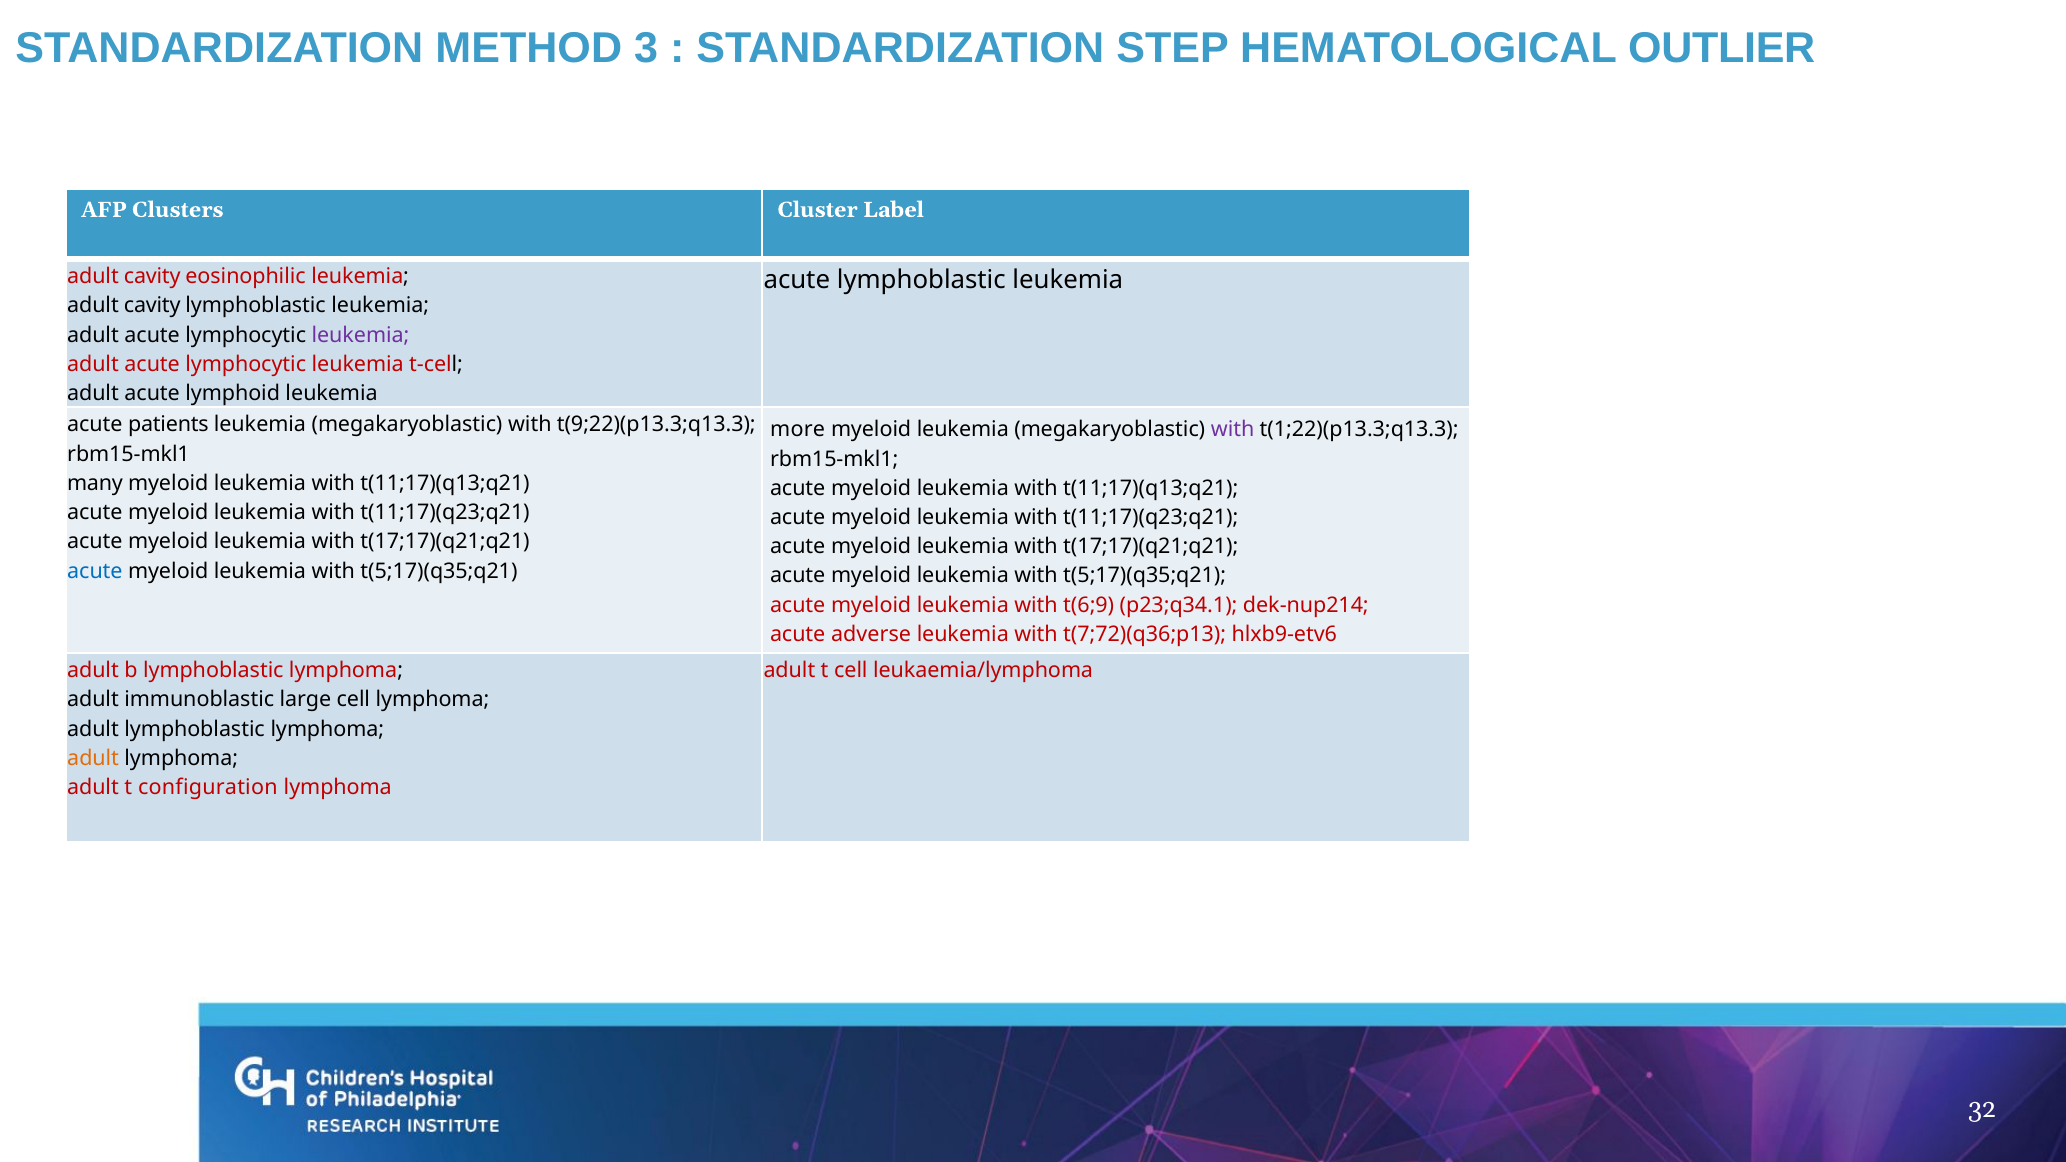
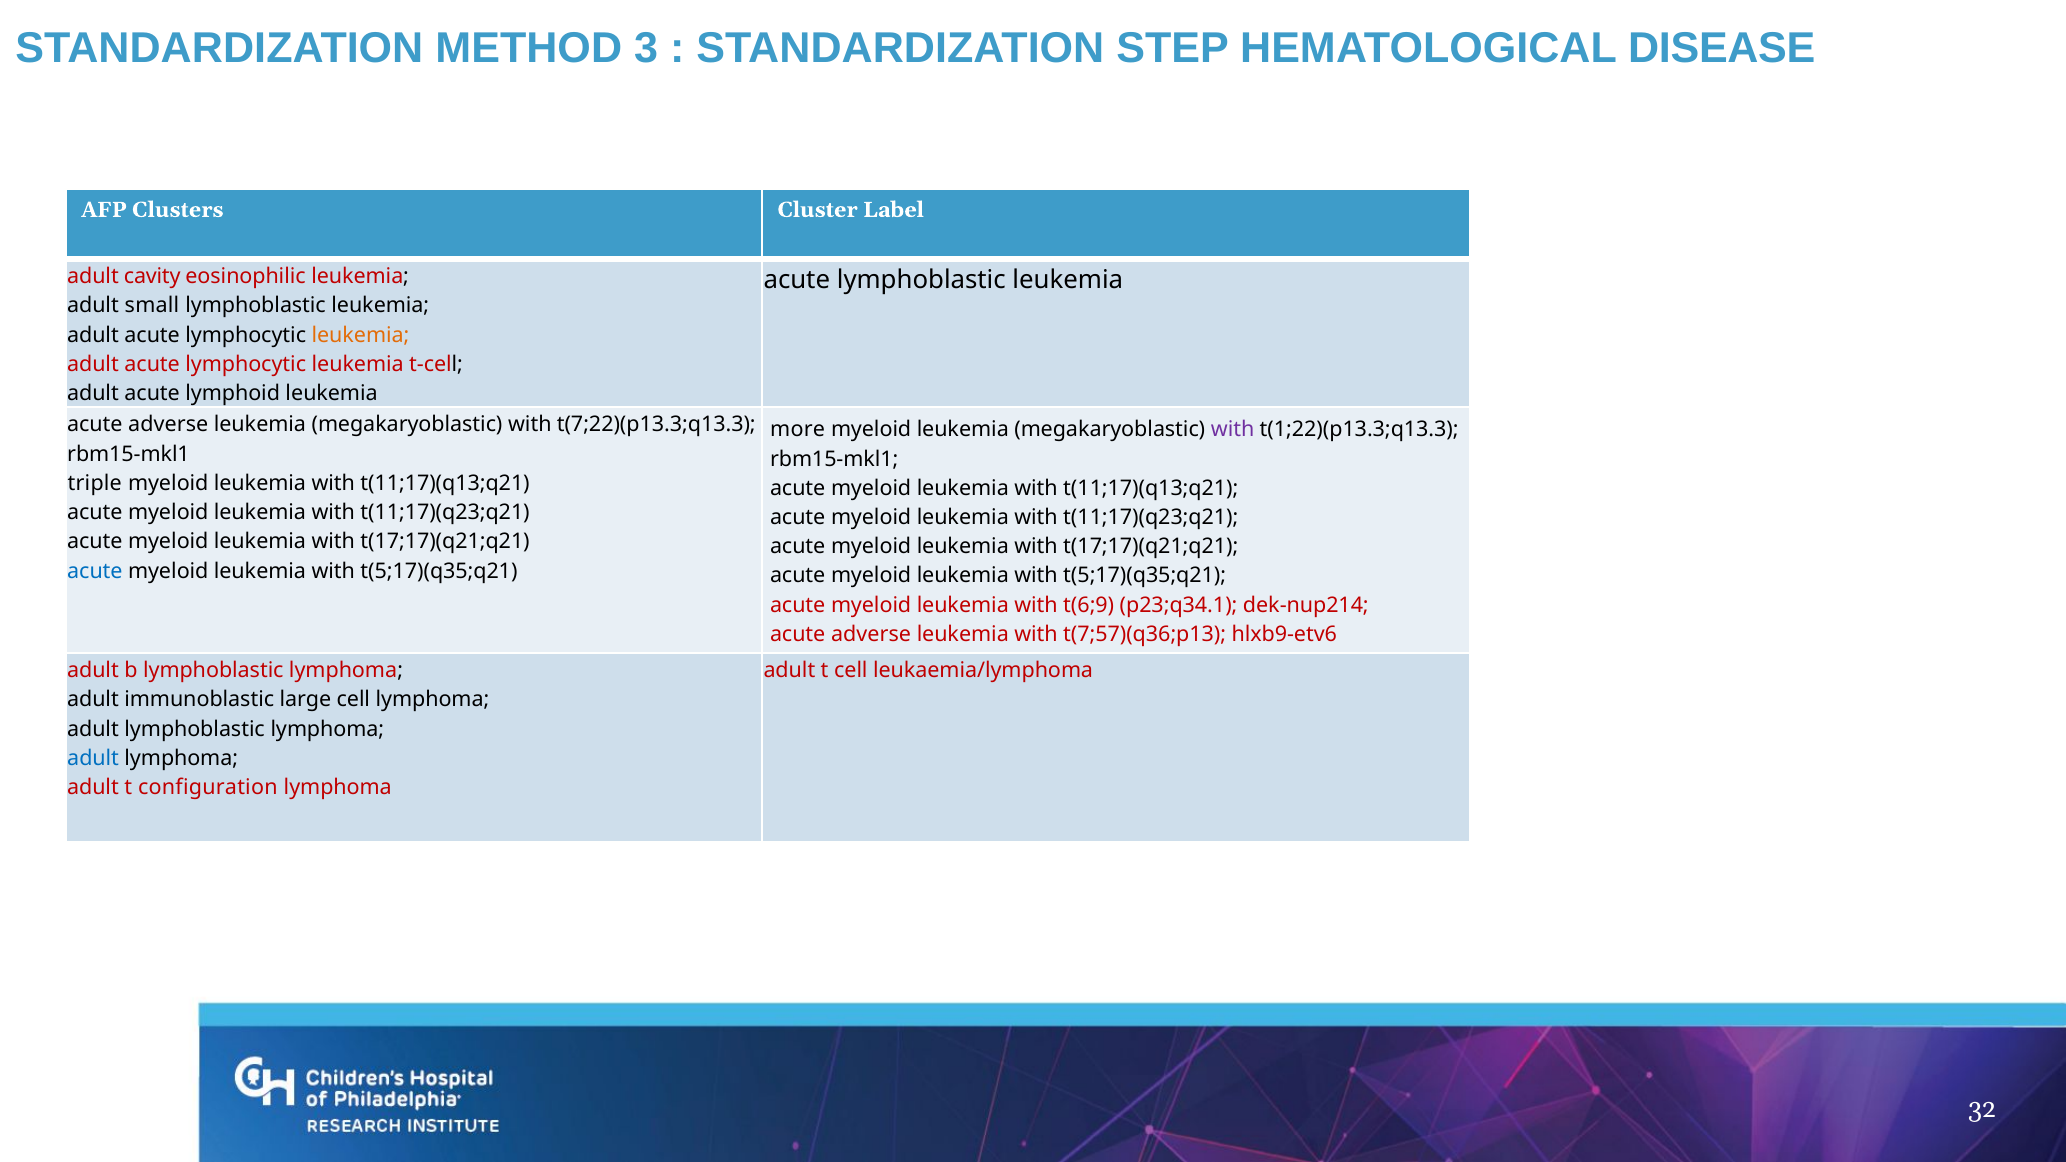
OUTLIER: OUTLIER -> DISEASE
cavity at (152, 306): cavity -> small
leukemia at (361, 335) colour: purple -> orange
patients at (168, 425): patients -> adverse
t(9;22)(p13.3;q13.3: t(9;22)(p13.3;q13.3 -> t(7;22)(p13.3;q13.3
many: many -> triple
t(7;72)(q36;p13: t(7;72)(q36;p13 -> t(7;57)(q36;p13
adult at (93, 758) colour: orange -> blue
